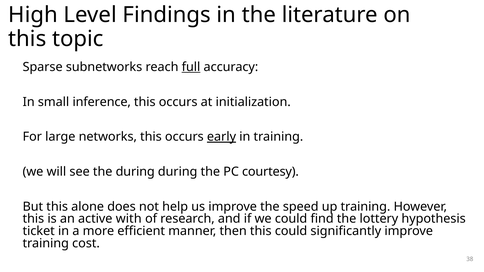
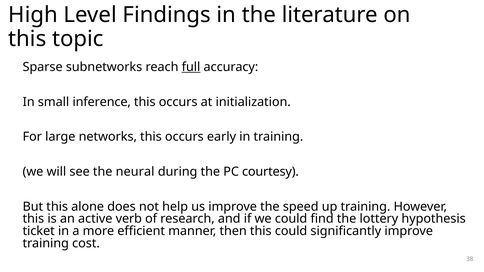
early underline: present -> none
the during: during -> neural
with: with -> verb
